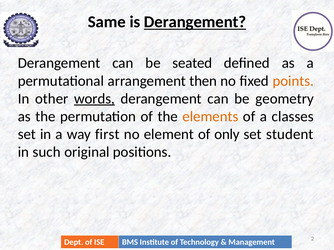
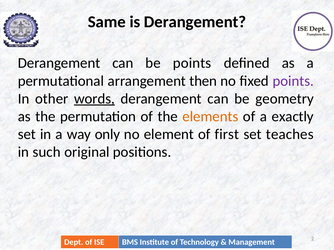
Derangement at (195, 22) underline: present -> none
be seated: seated -> points
points at (293, 81) colour: orange -> purple
classes: classes -> exactly
first: first -> only
only: only -> first
student: student -> teaches
